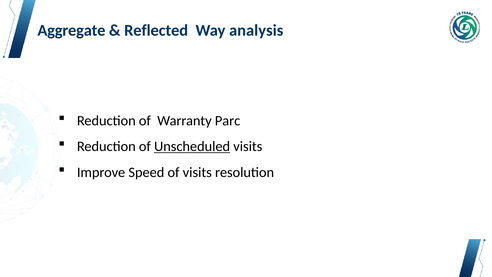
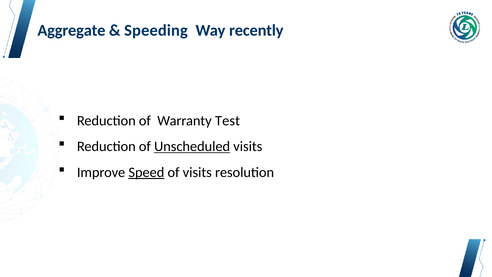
Reflected: Reflected -> Speeding
analysis: analysis -> recently
Parc: Parc -> Test
Speed underline: none -> present
